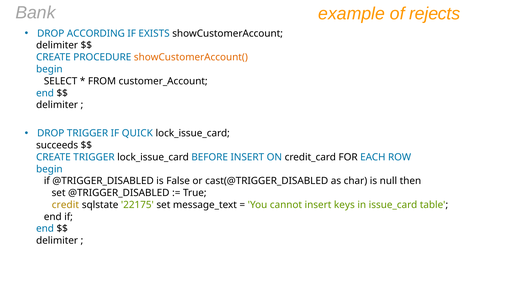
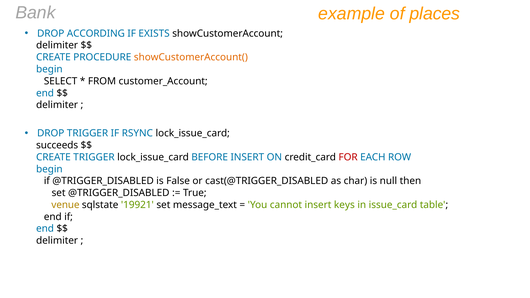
rejects: rejects -> places
QUICK: QUICK -> RSYNC
FOR colour: black -> red
credit: credit -> venue
22175: 22175 -> 19921
